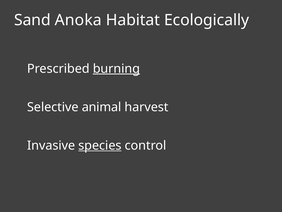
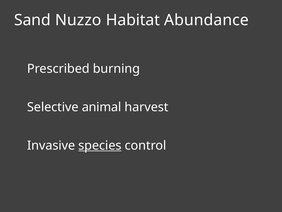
Anoka: Anoka -> Nuzzo
Ecologically: Ecologically -> Abundance
burning underline: present -> none
